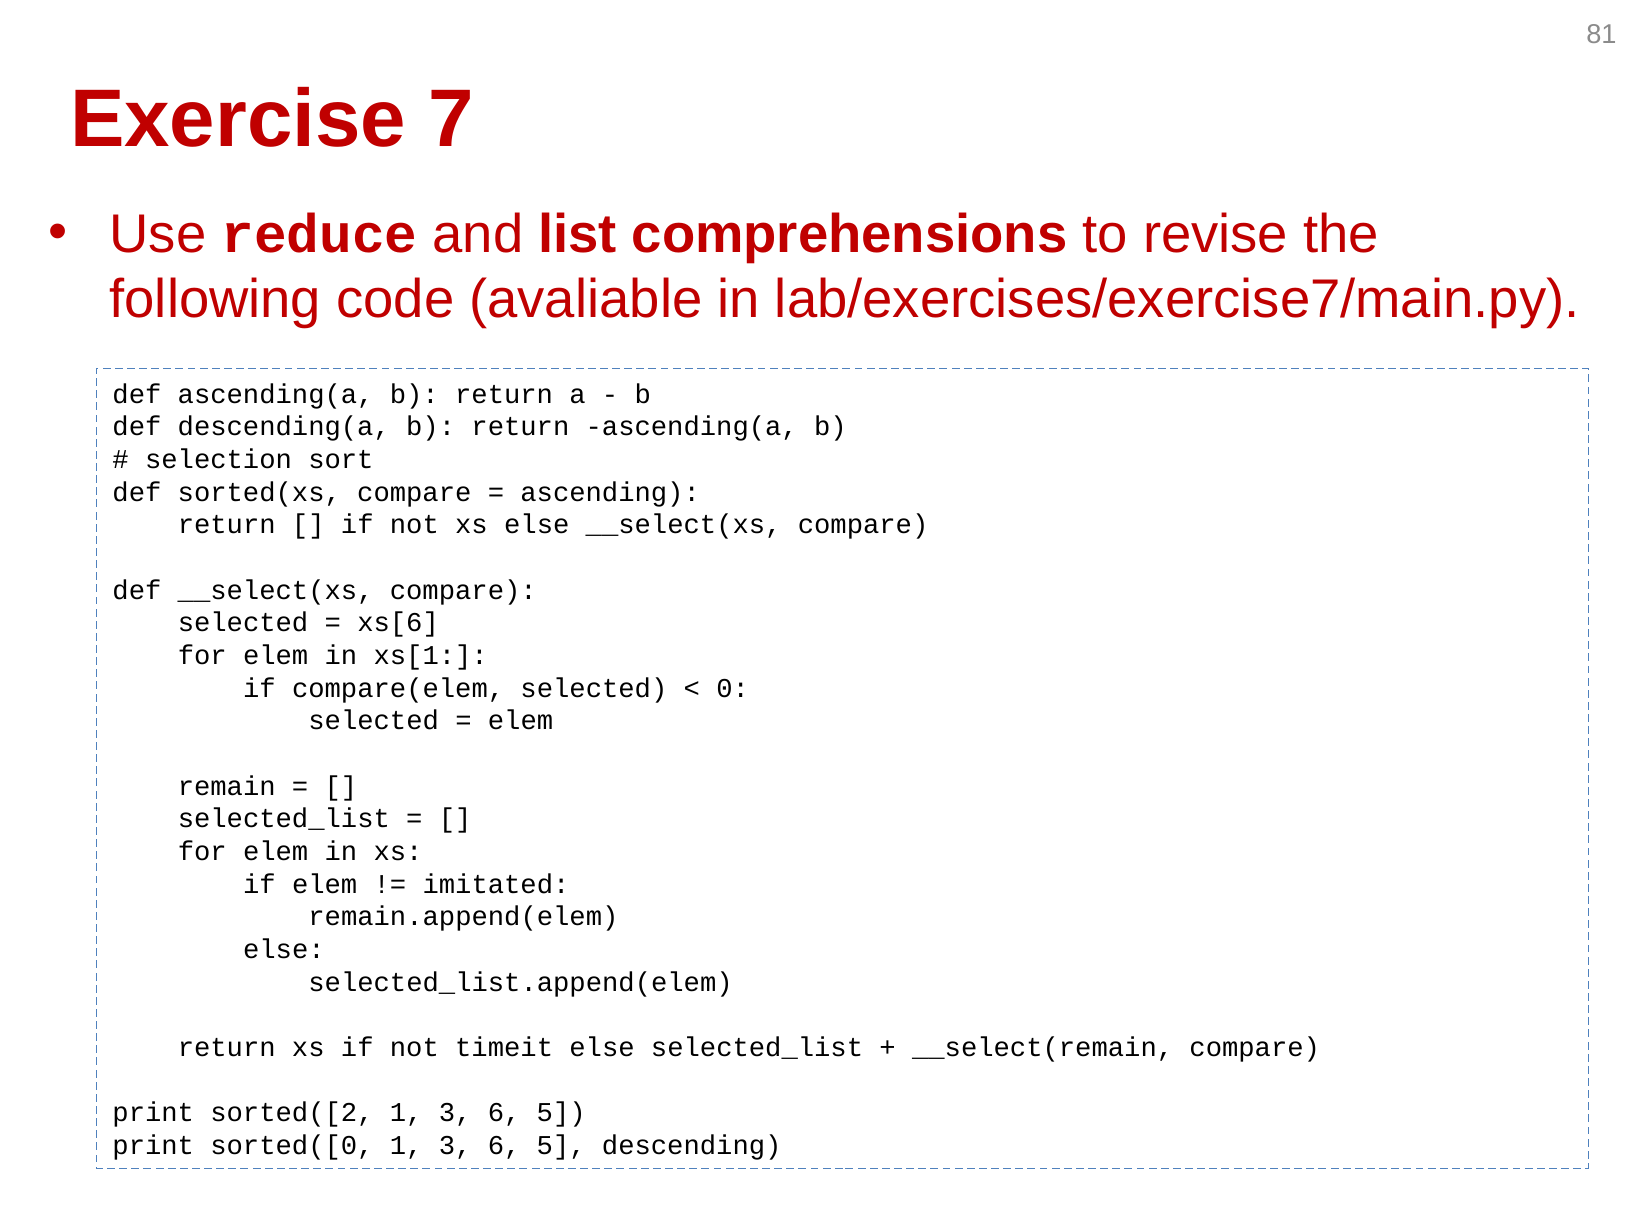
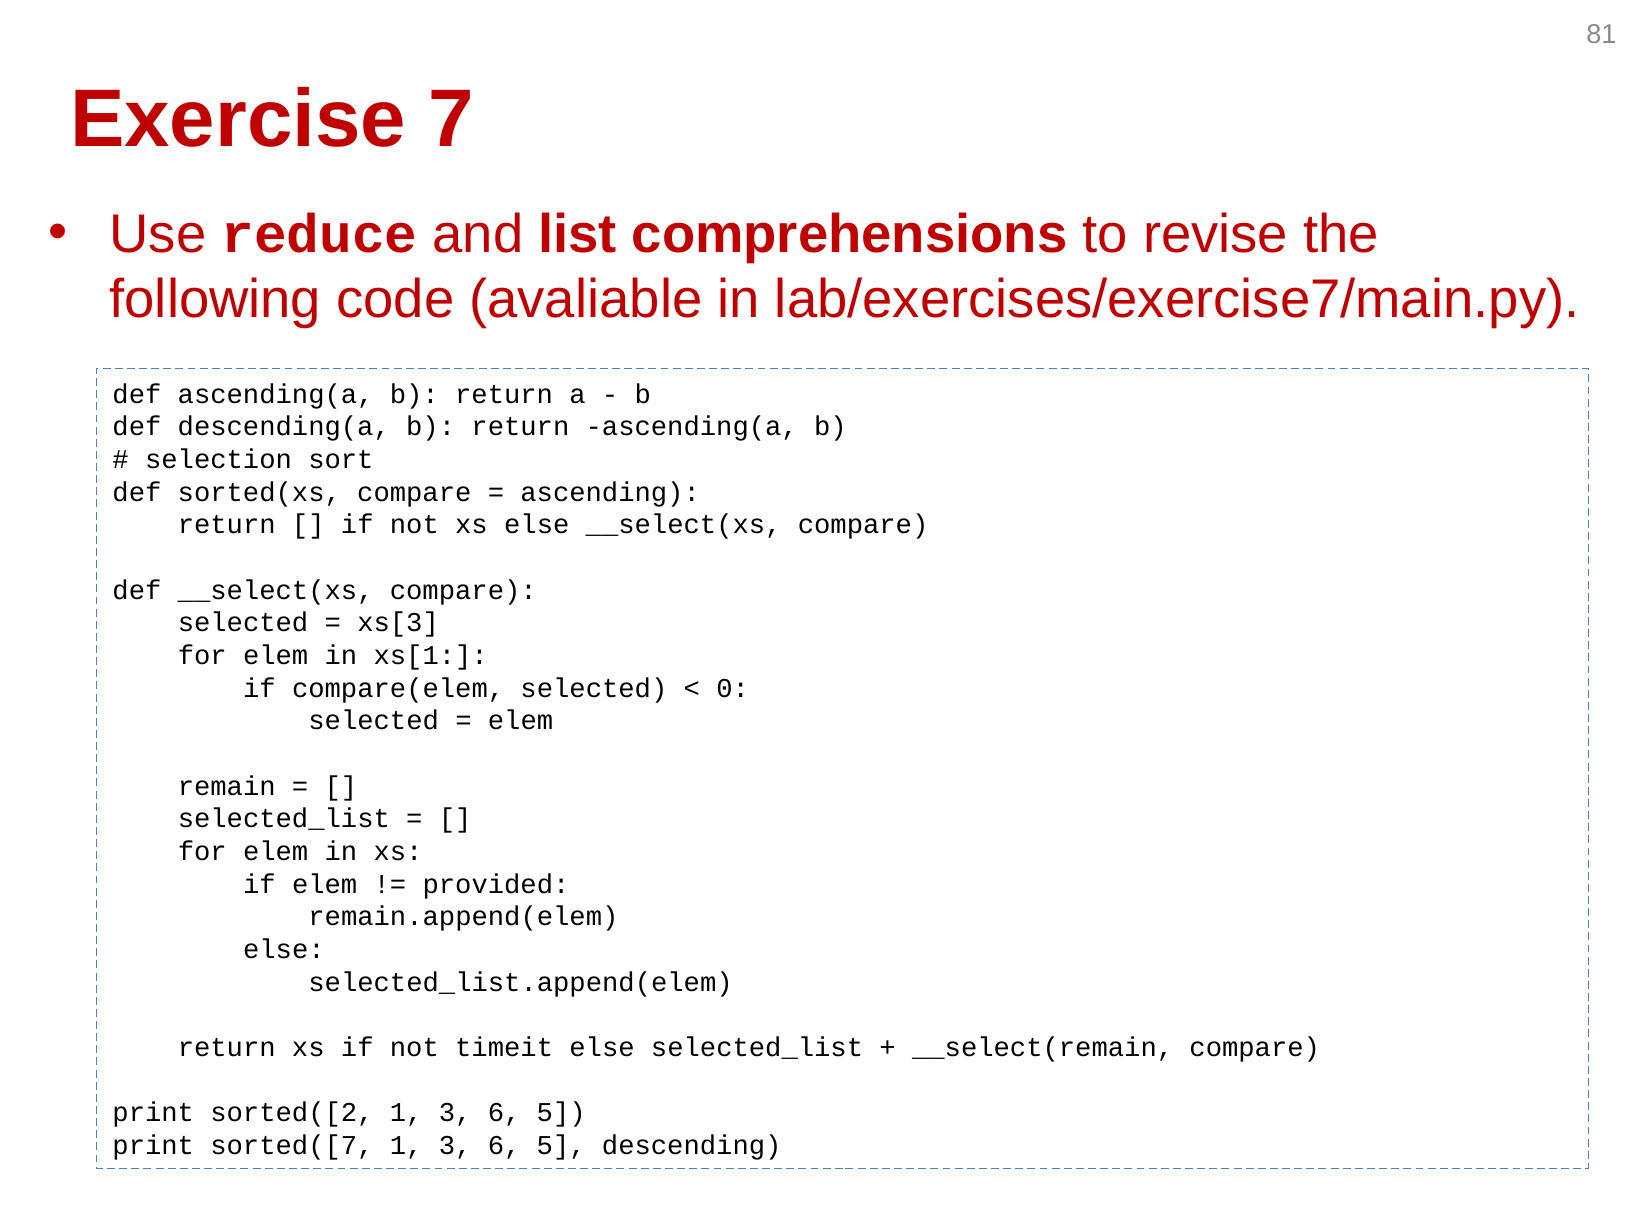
xs[6: xs[6 -> xs[3
imitated: imitated -> provided
sorted([0: sorted([0 -> sorted([7
